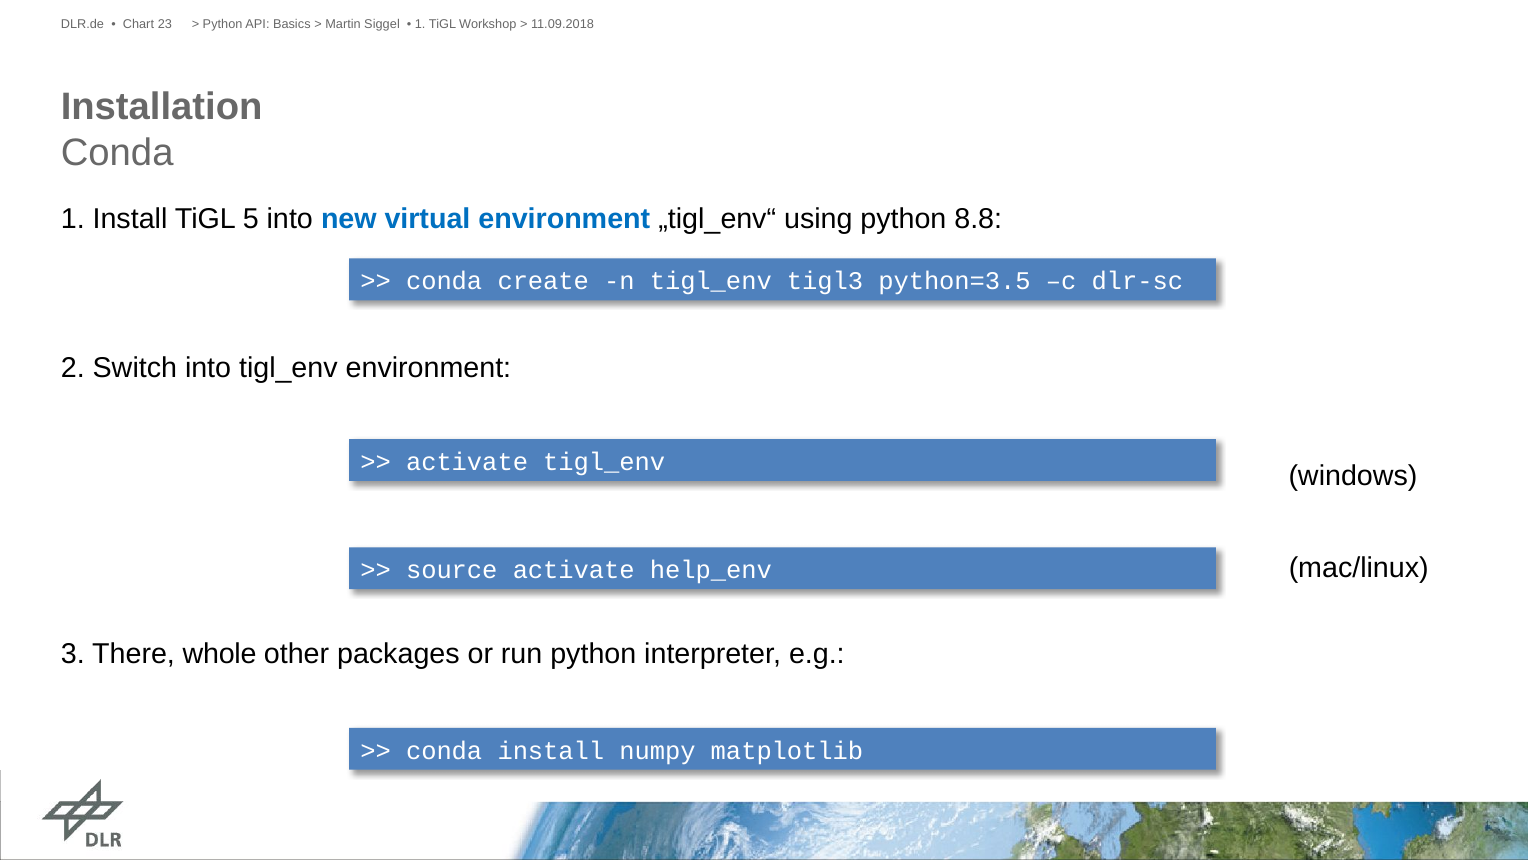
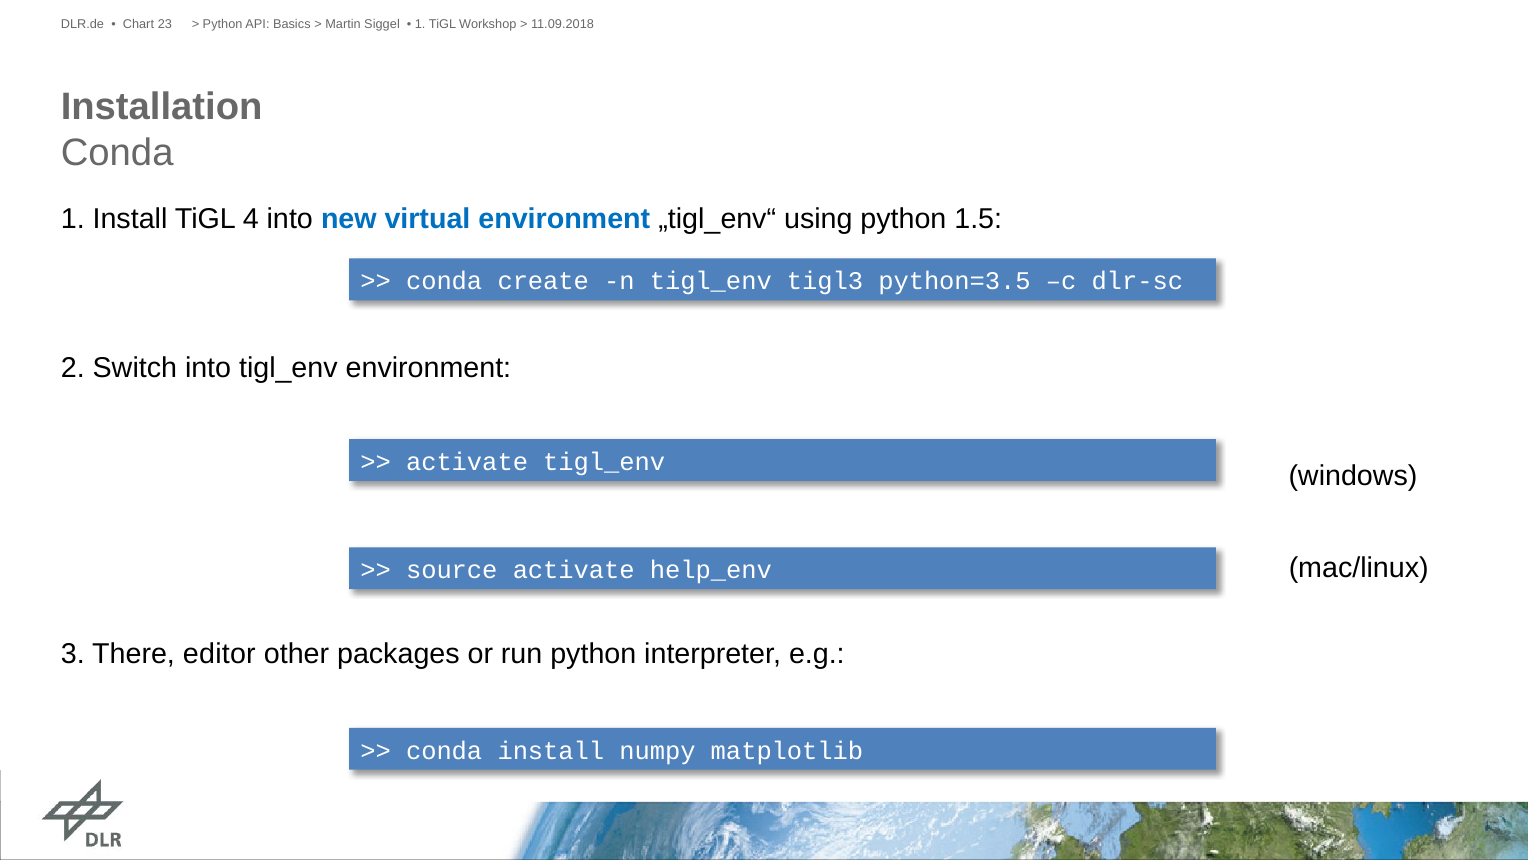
5: 5 -> 4
8.8: 8.8 -> 1.5
whole: whole -> editor
